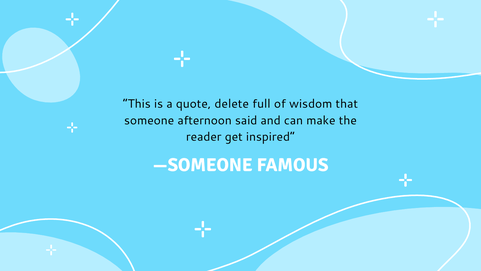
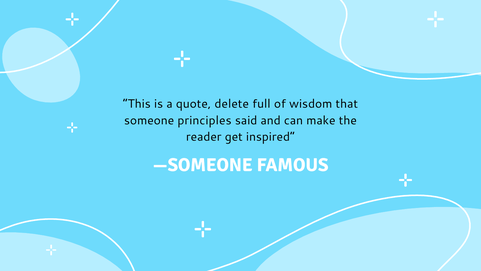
afternoon: afternoon -> principles
